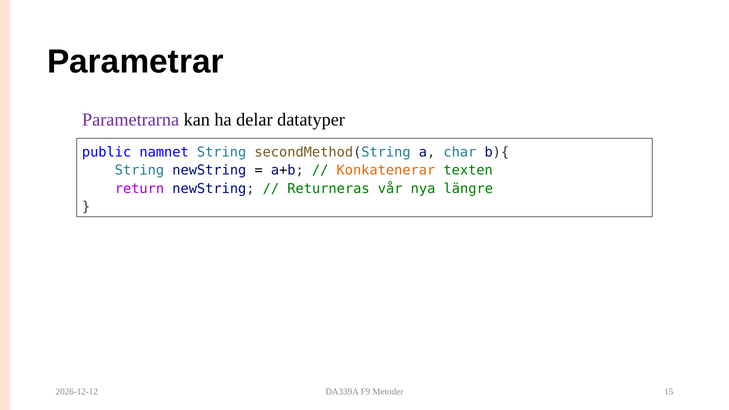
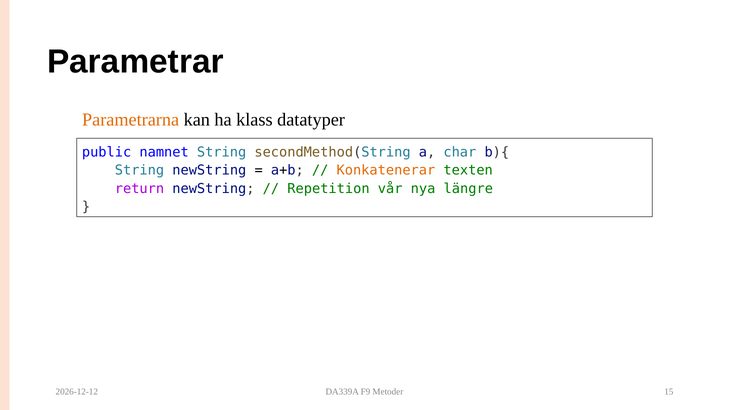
Parametrarna colour: purple -> orange
delar: delar -> klass
Returneras: Returneras -> Repetition
